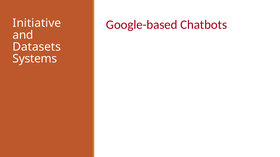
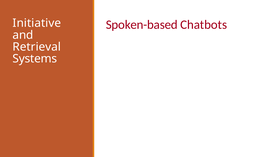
Google-based: Google-based -> Spoken-based
Datasets: Datasets -> Retrieval
